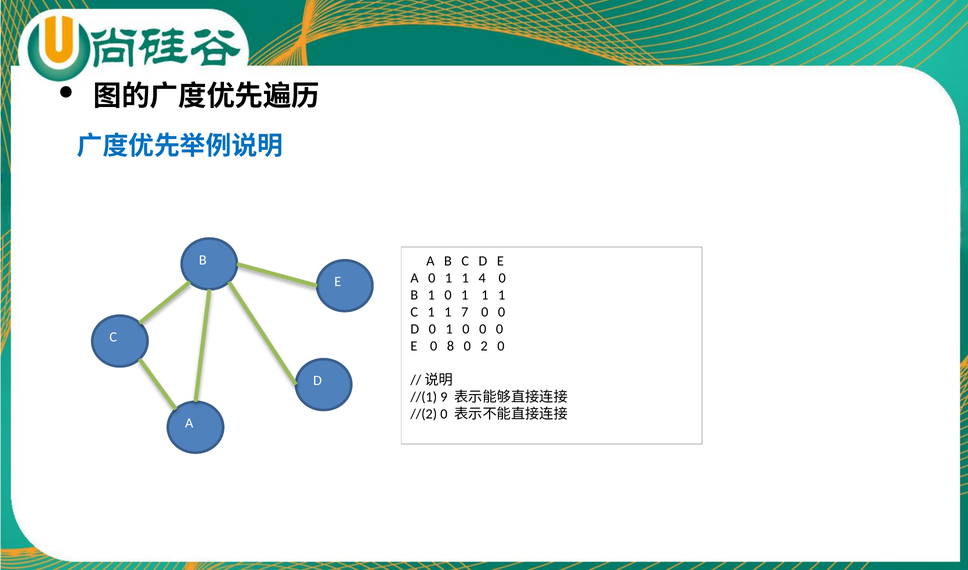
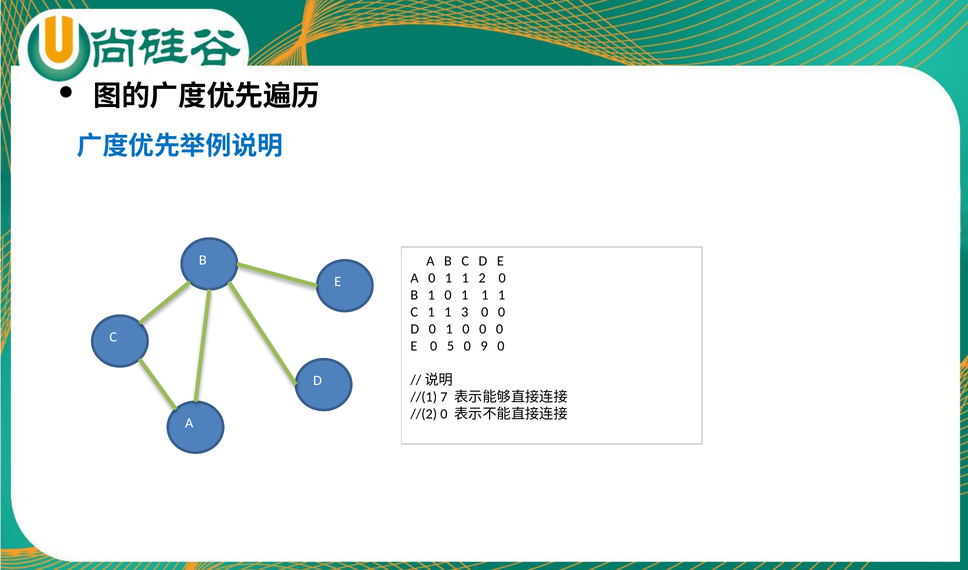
4: 4 -> 2
7: 7 -> 3
8: 8 -> 5
2: 2 -> 9
9: 9 -> 7
